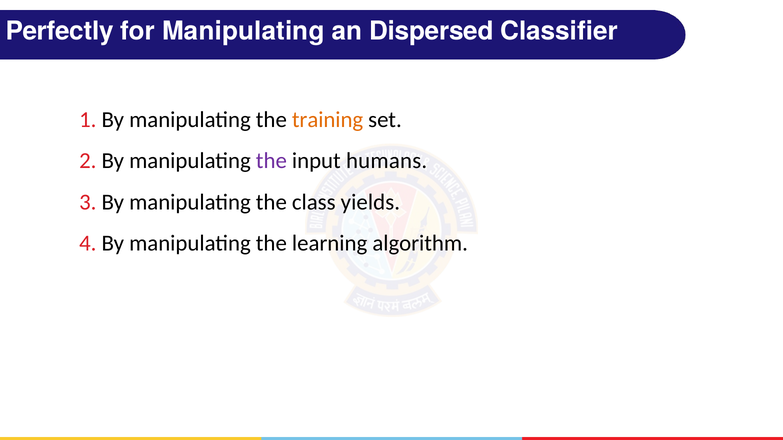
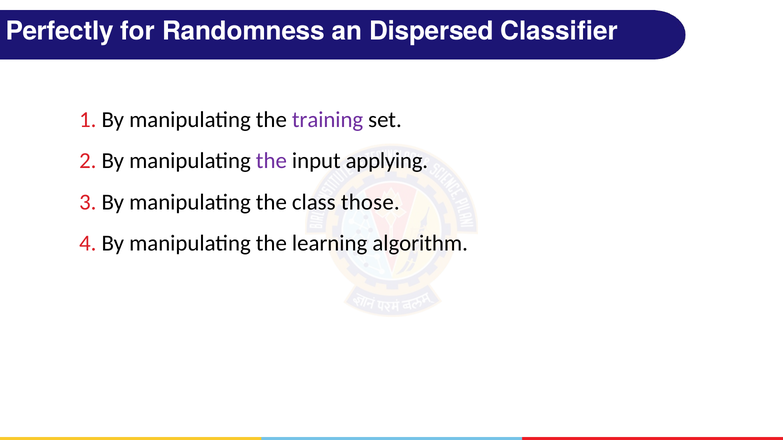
for Manipulating: Manipulating -> Randomness
training colour: orange -> purple
humans: humans -> applying
yields: yields -> those
